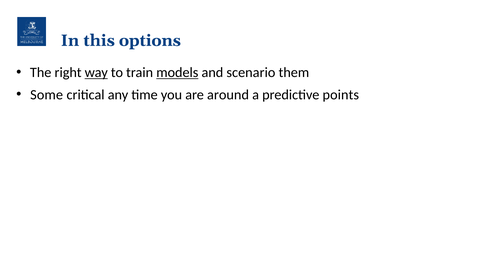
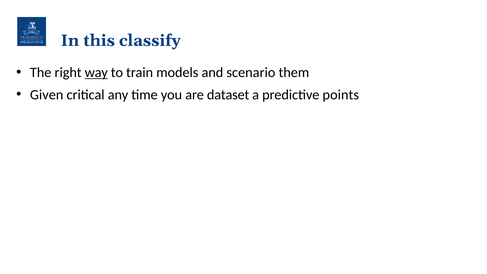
options: options -> classify
models underline: present -> none
Some: Some -> Given
around: around -> dataset
